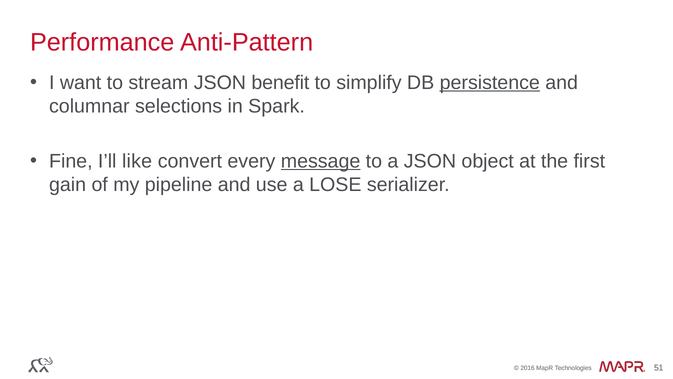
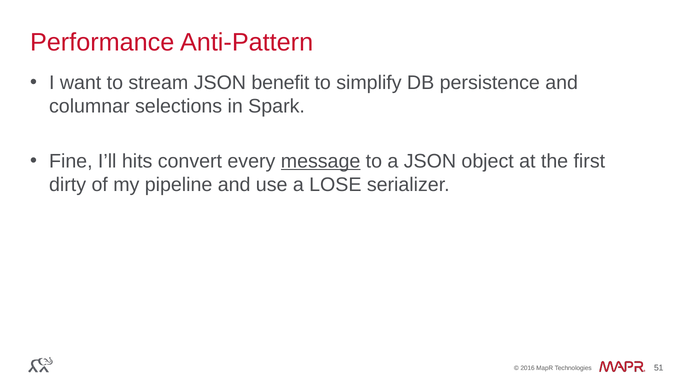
persistence underline: present -> none
like: like -> hits
gain: gain -> dirty
